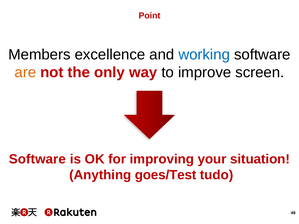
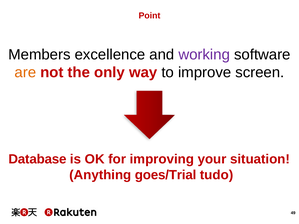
working colour: blue -> purple
Software at (37, 159): Software -> Database
goes/Test: goes/Test -> goes/Trial
